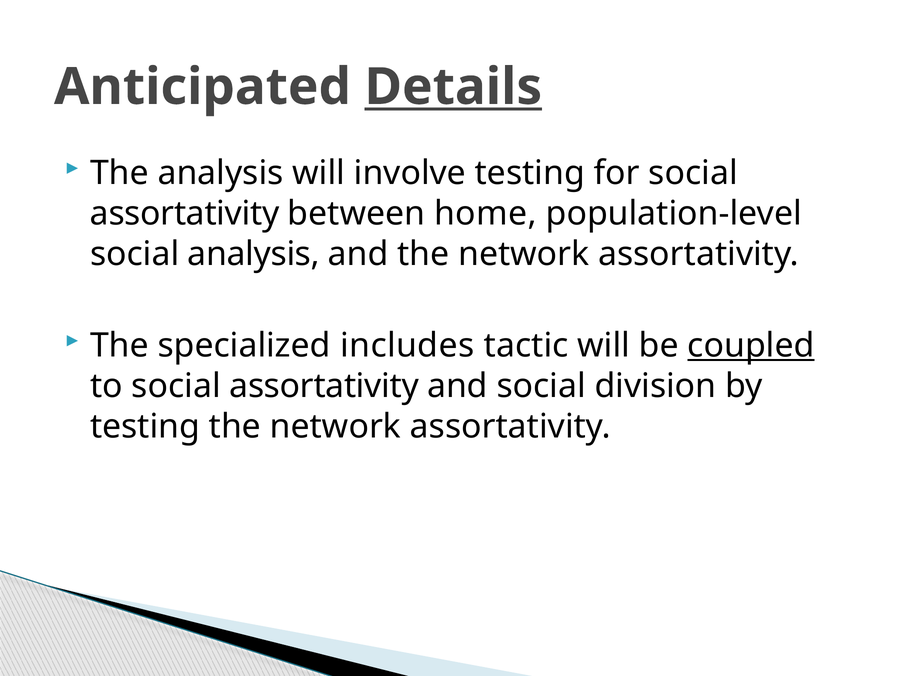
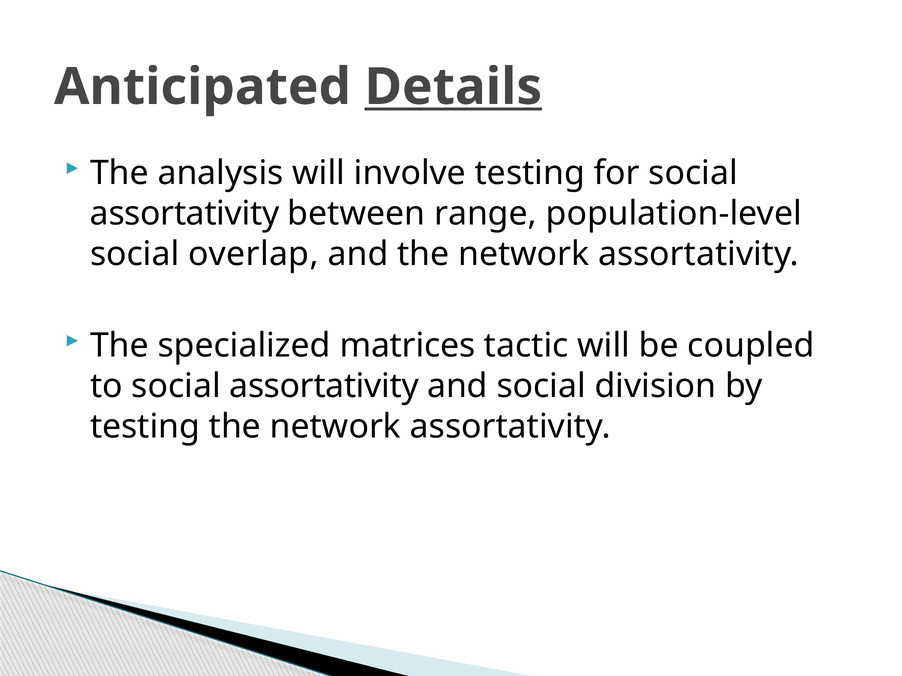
home: home -> range
social analysis: analysis -> overlap
includes: includes -> matrices
coupled underline: present -> none
